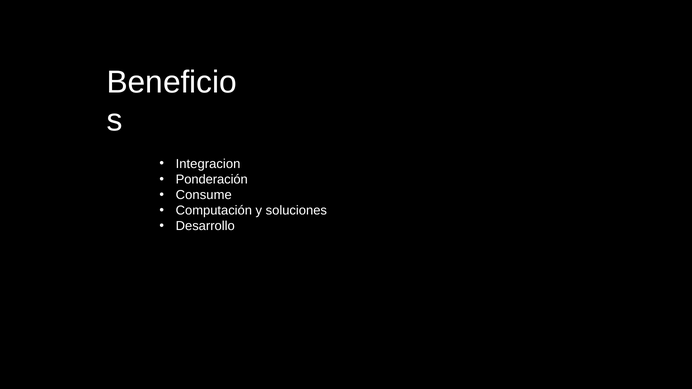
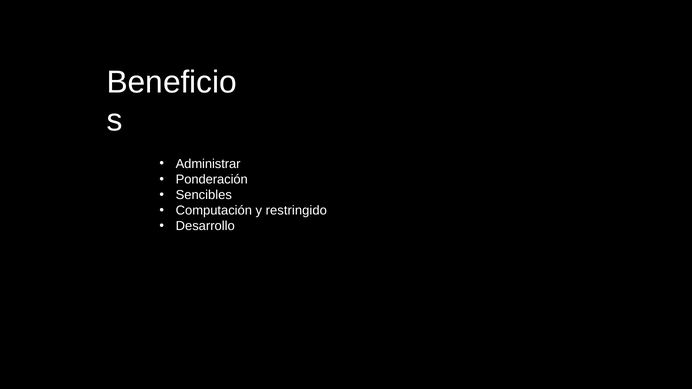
Integracion: Integracion -> Administrar
Consume: Consume -> Sencibles
soluciones: soluciones -> restringido
